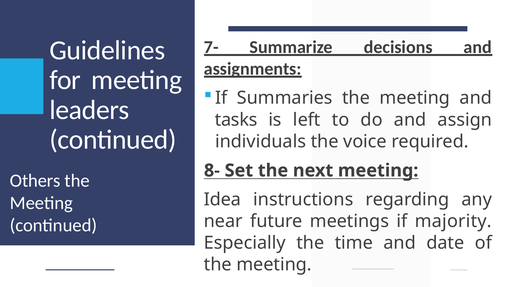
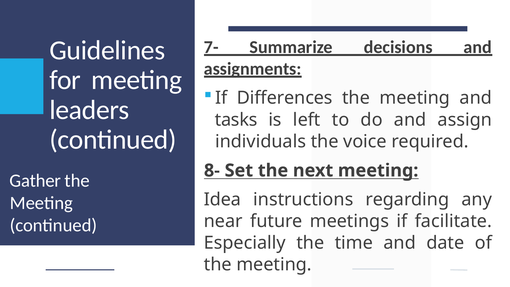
Summaries: Summaries -> Differences
Others: Others -> Gather
majority: majority -> facilitate
